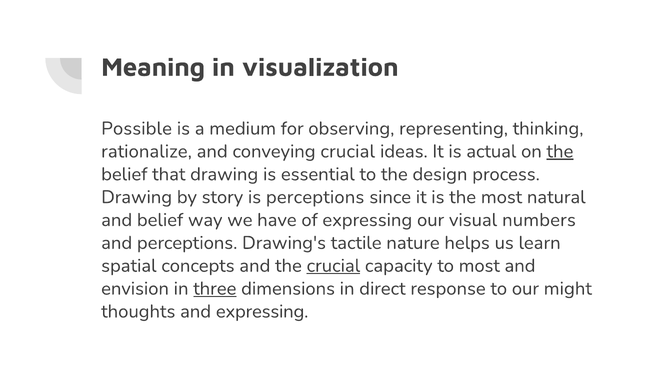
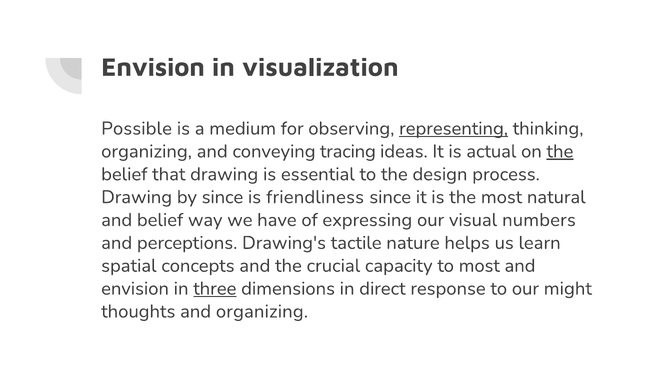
Meaning at (153, 67): Meaning -> Envision
representing underline: none -> present
rationalize at (147, 151): rationalize -> organizing
conveying crucial: crucial -> tracing
by story: story -> since
is perceptions: perceptions -> friendliness
crucial at (333, 266) underline: present -> none
and expressing: expressing -> organizing
